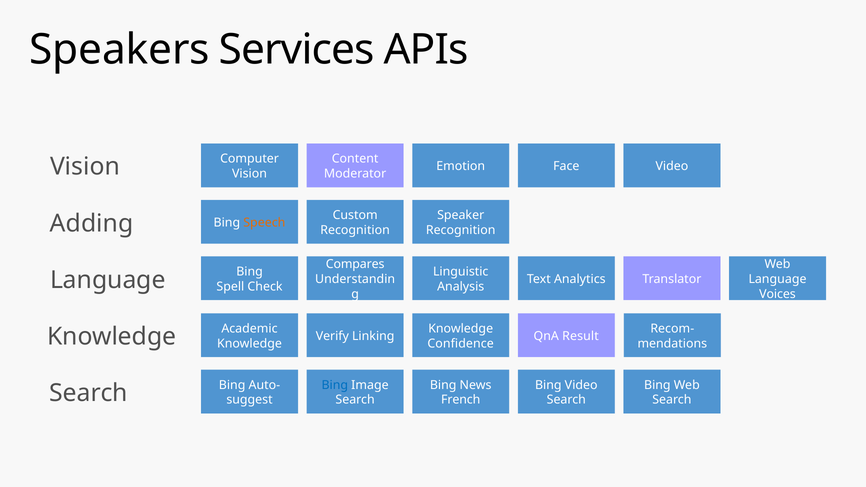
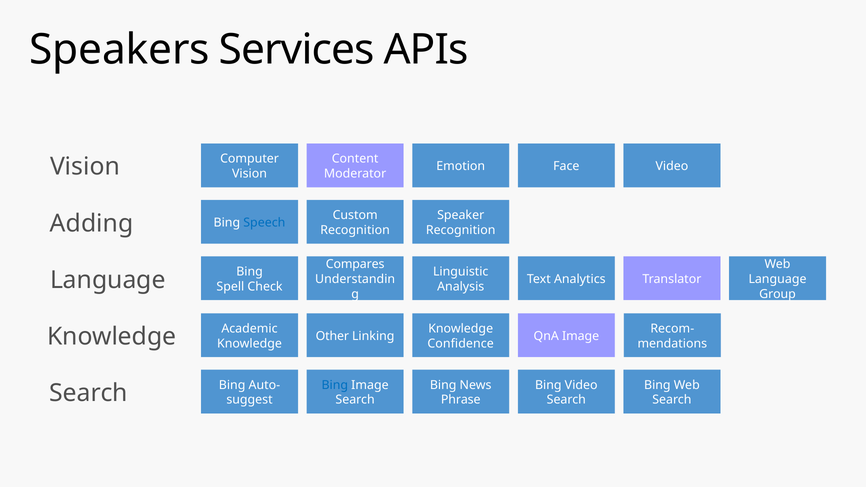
Speech colour: orange -> blue
Voices: Voices -> Group
Verify: Verify -> Other
QnA Result: Result -> Image
French: French -> Phrase
